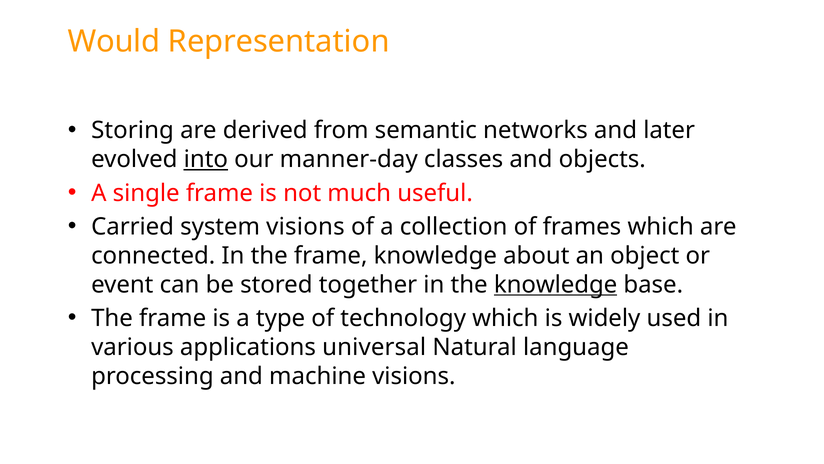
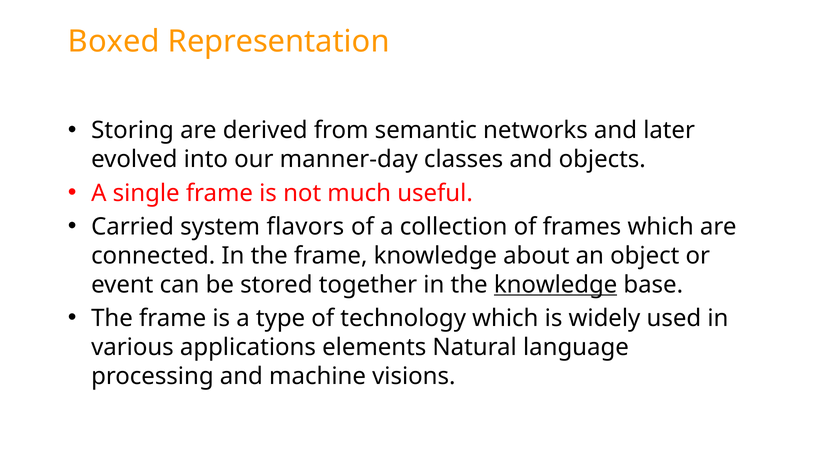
Would: Would -> Boxed
into underline: present -> none
system visions: visions -> flavors
universal: universal -> elements
